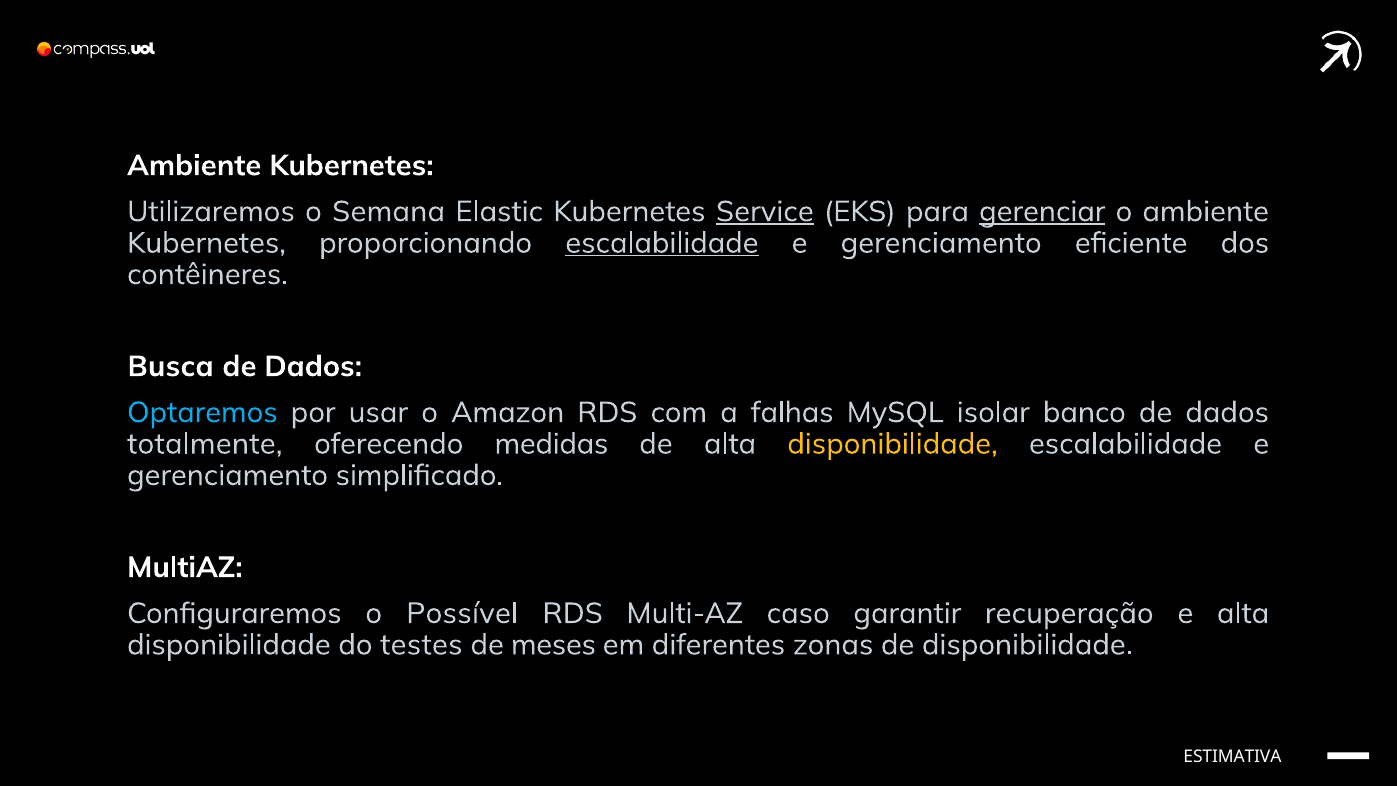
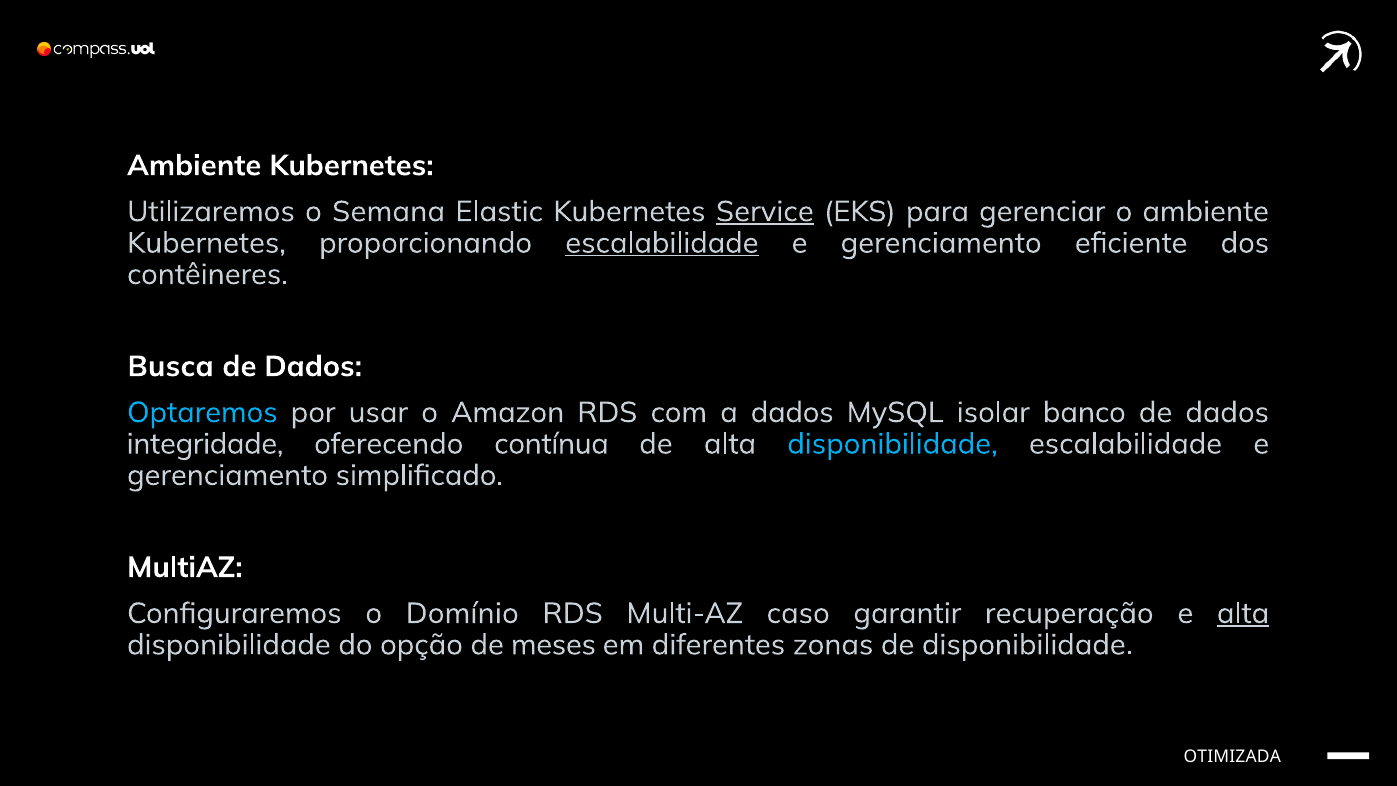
gerenciar underline: present -> none
a falhas: falhas -> dados
totalmente: totalmente -> integridade
medidas: medidas -> contínua
disponibilidade at (893, 444) colour: yellow -> light blue
Possível: Possível -> Domínio
alta at (1243, 613) underline: none -> present
testes: testes -> opção
ESTIMATIVA: ESTIMATIVA -> OTIMIZADA
